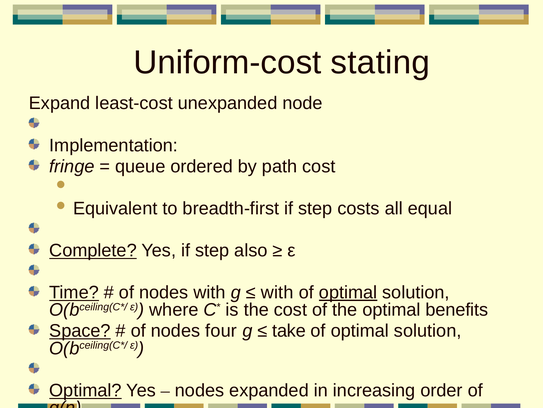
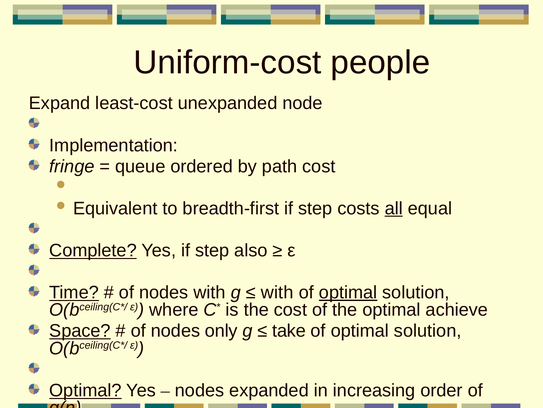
stating: stating -> people
all underline: none -> present
benefits: benefits -> achieve
four: four -> only
